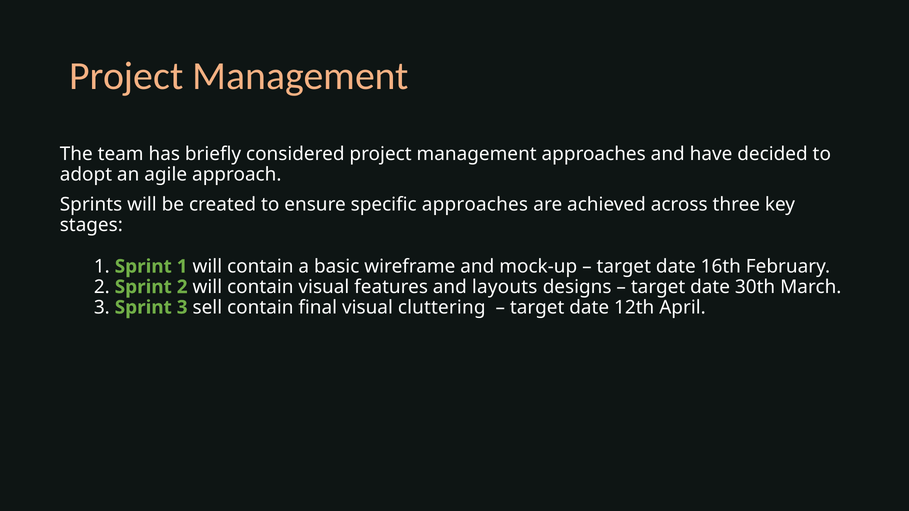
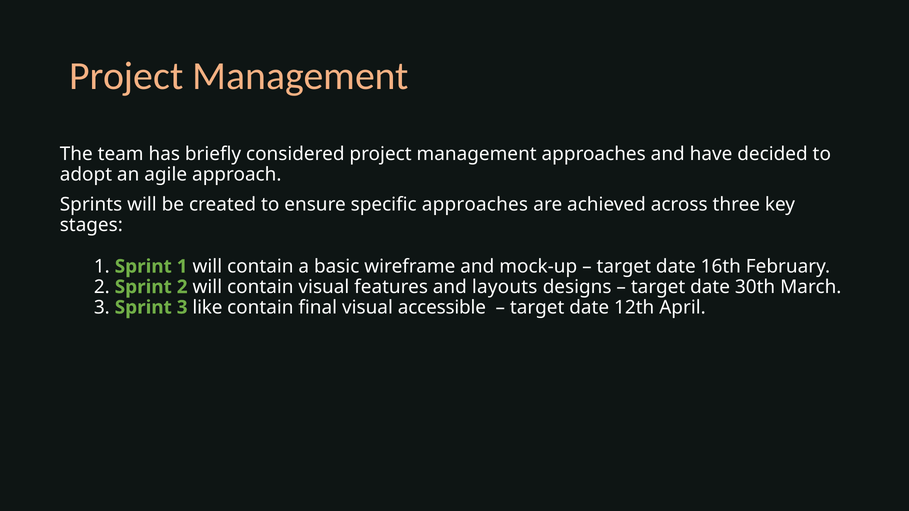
sell: sell -> like
cluttering: cluttering -> accessible
